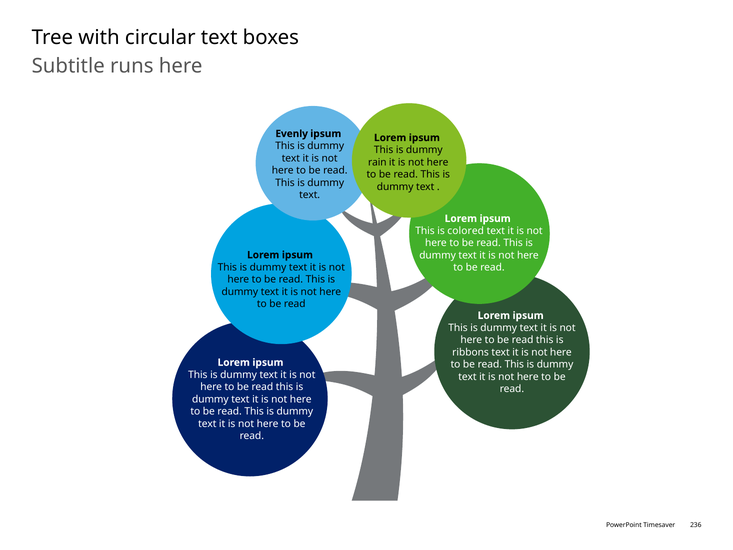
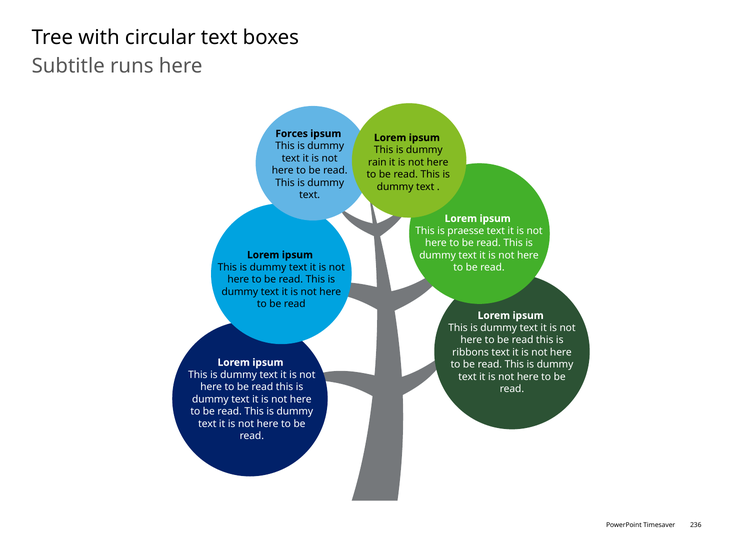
Evenly: Evenly -> Forces
colored: colored -> praesse
